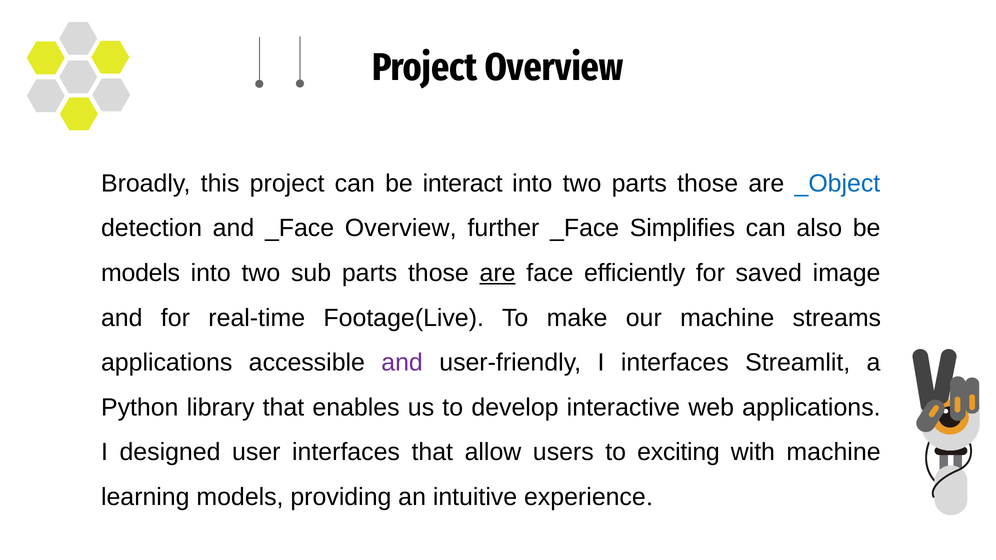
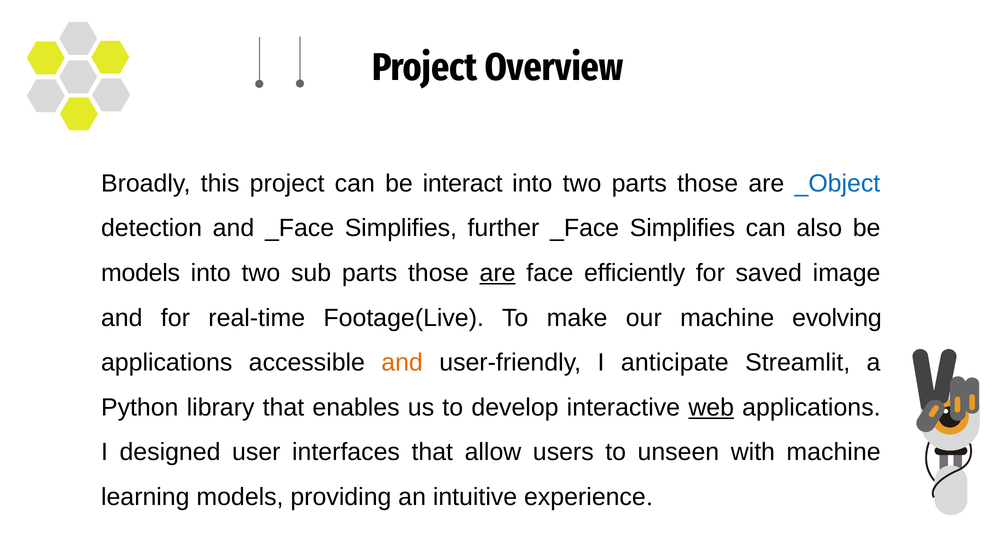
and _Face Overview: Overview -> Simplifies
streams: streams -> evolving
and at (402, 363) colour: purple -> orange
I interfaces: interfaces -> anticipate
web underline: none -> present
exciting: exciting -> unseen
